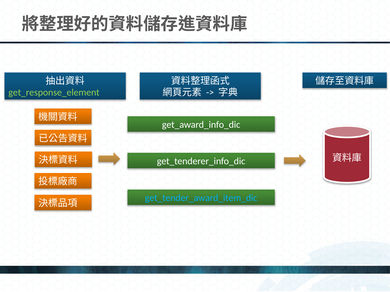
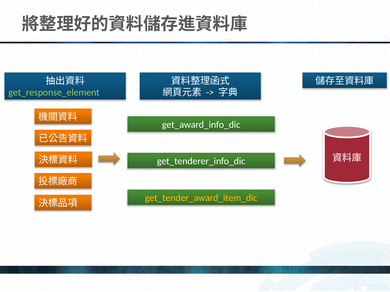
get_tender_award_item_dic colour: light blue -> yellow
